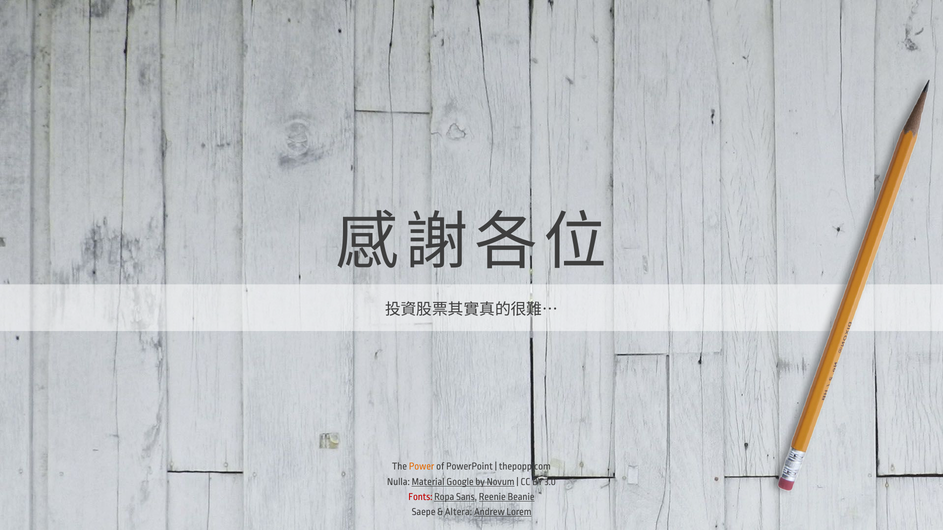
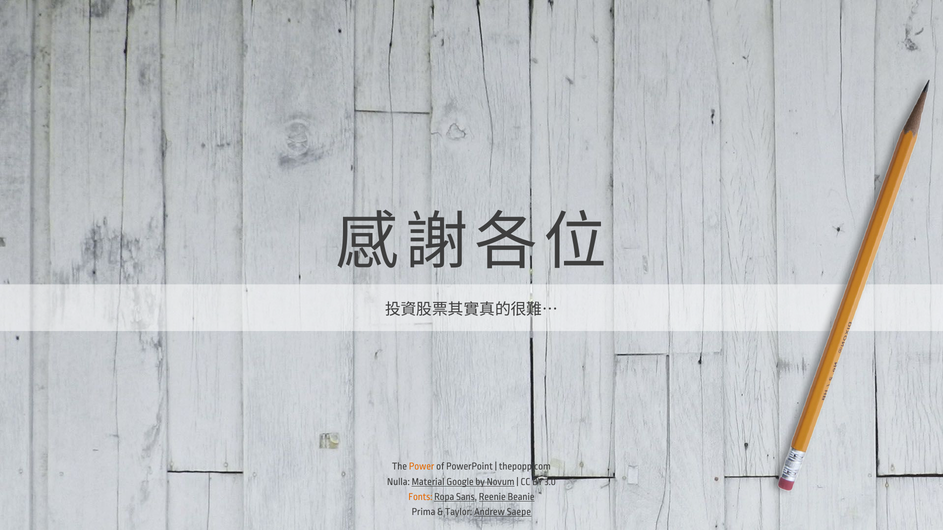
Fonts colour: red -> orange
Saepe: Saepe -> Prima
Altera: Altera -> Taylor
Lorem: Lorem -> Saepe
